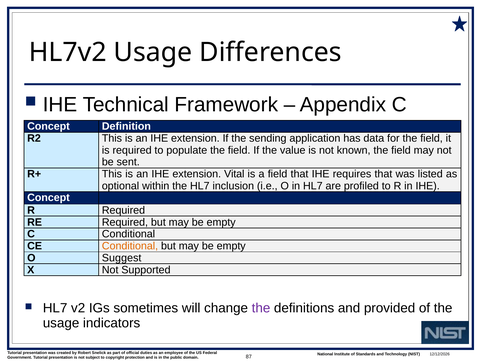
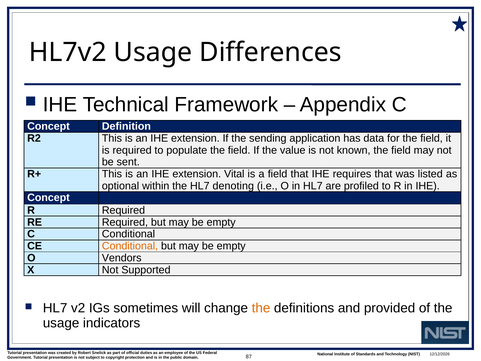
inclusion: inclusion -> denoting
Suggest: Suggest -> Vendors
the at (261, 308) colour: purple -> orange
